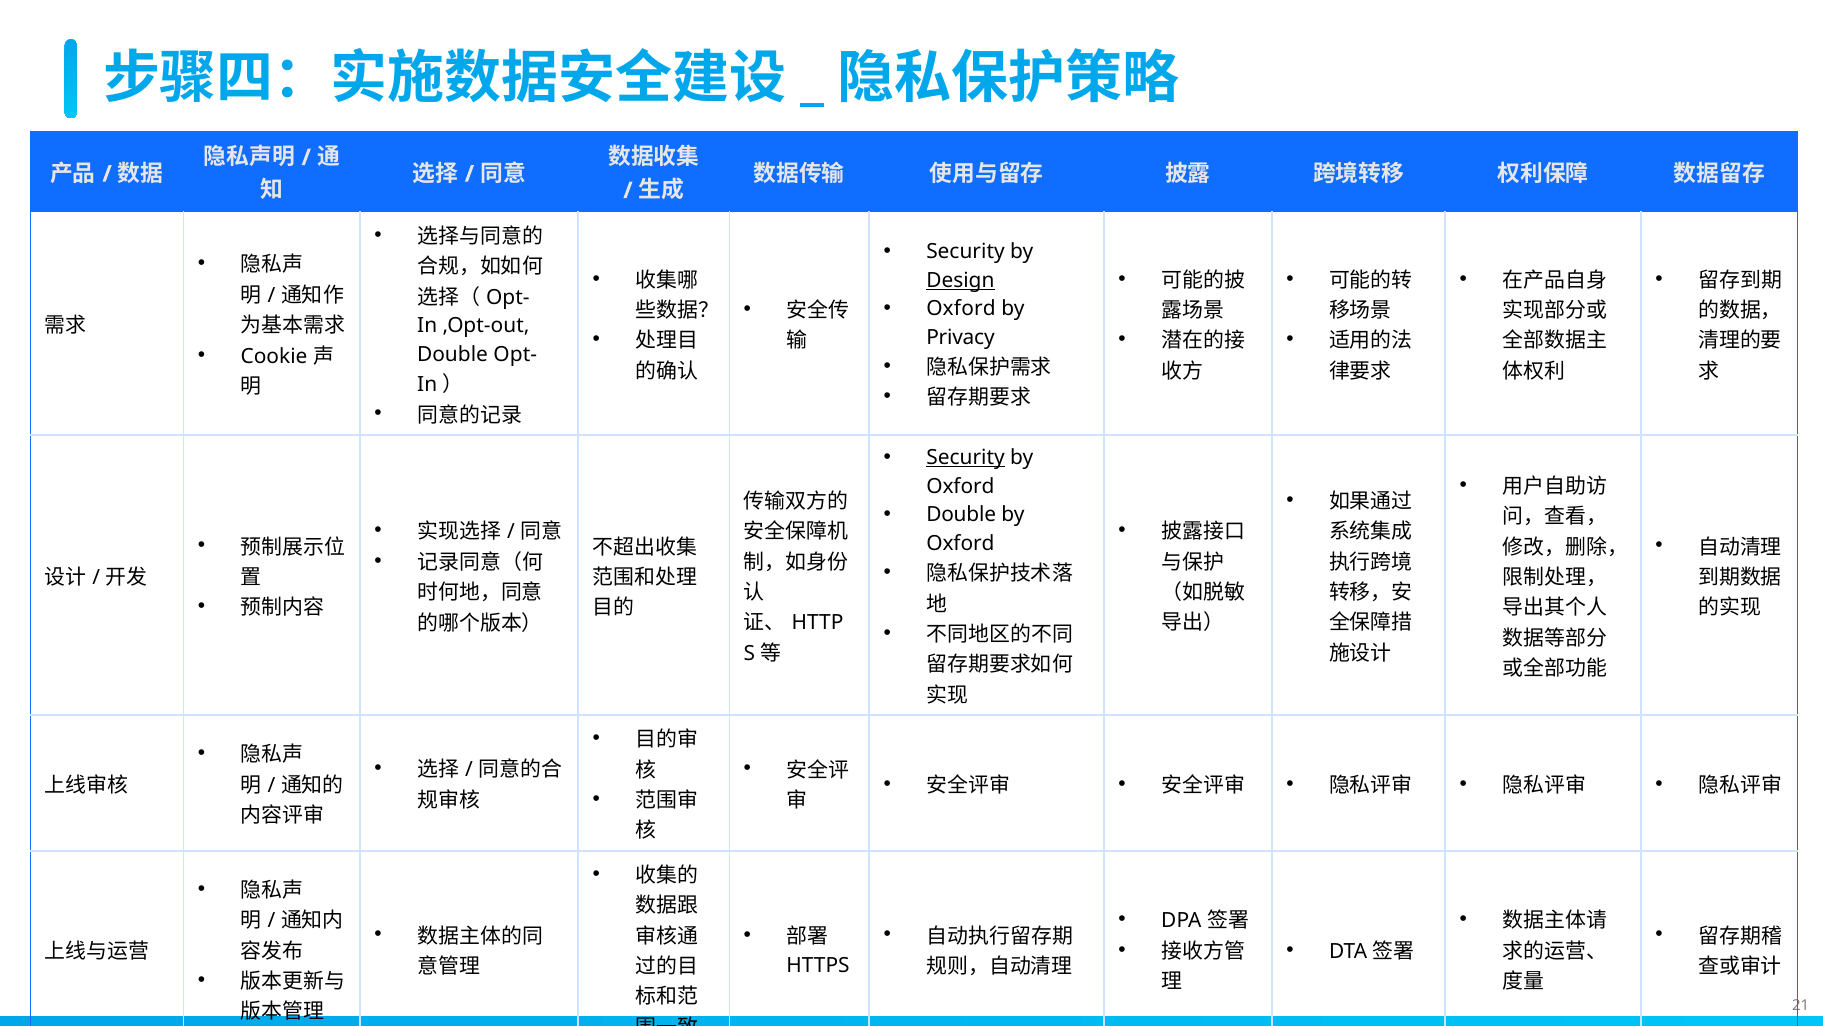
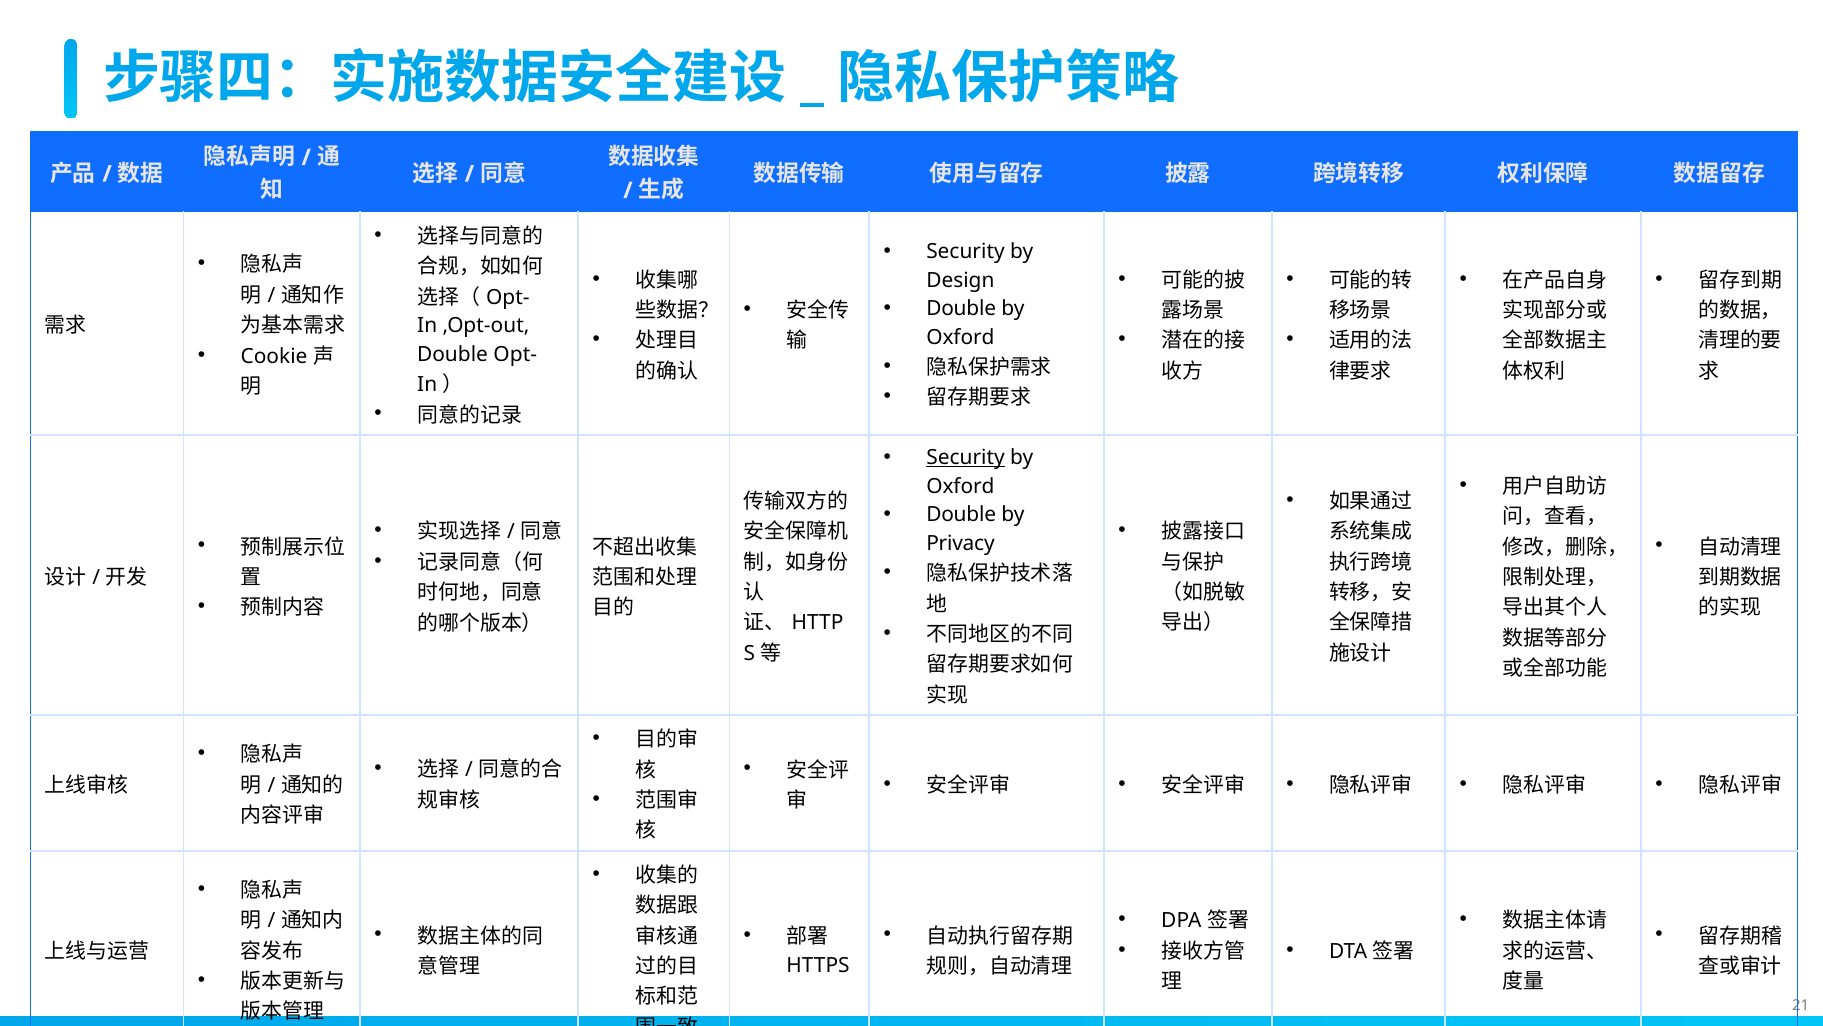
Design underline: present -> none
Oxford at (961, 308): Oxford -> Double
Privacy at (960, 337): Privacy -> Oxford
Oxford at (960, 543): Oxford -> Privacy
